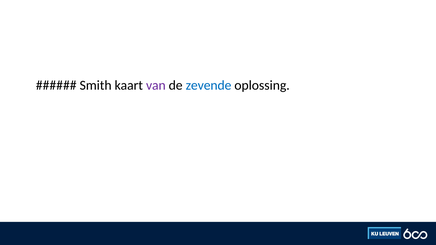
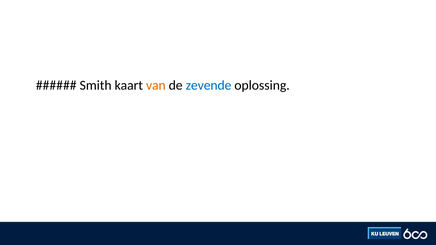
van colour: purple -> orange
